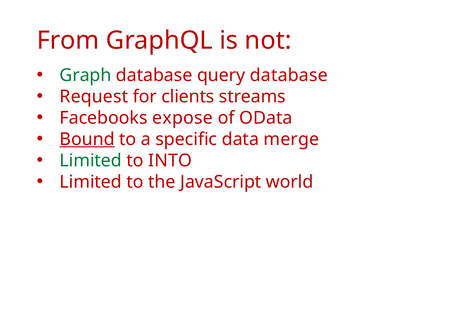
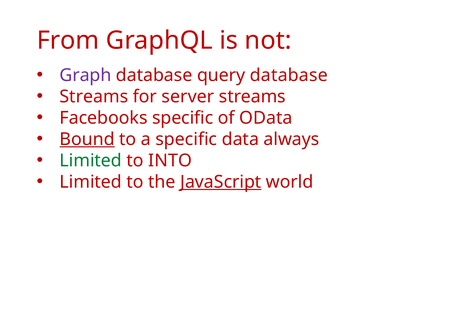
Graph colour: green -> purple
Request at (94, 97): Request -> Streams
clients: clients -> server
Facebooks expose: expose -> specific
merge: merge -> always
JavaScript underline: none -> present
